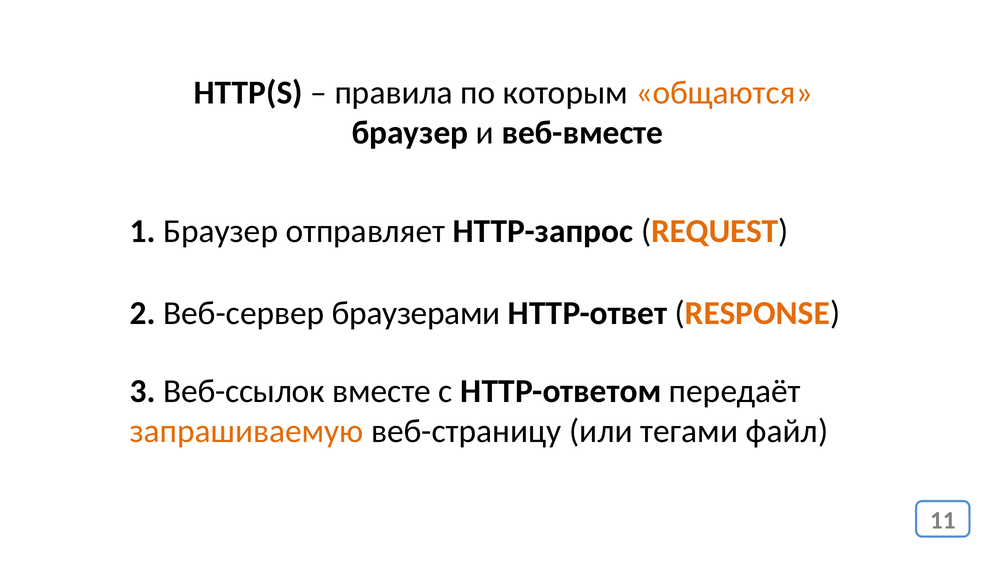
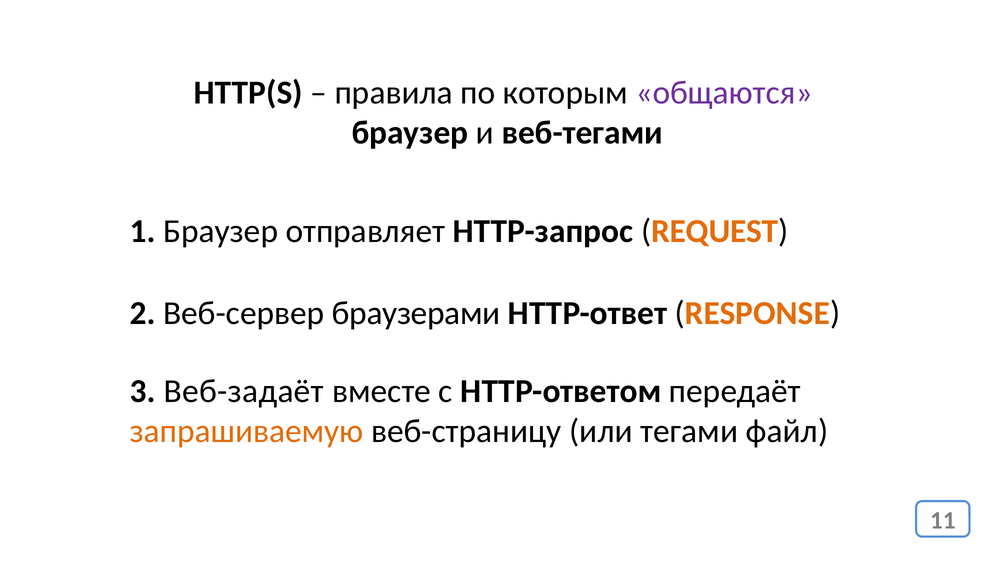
общаются colour: orange -> purple
веб-вместе: веб-вместе -> веб-тегами
Веб-ссылок: Веб-ссылок -> Веб-задаёт
